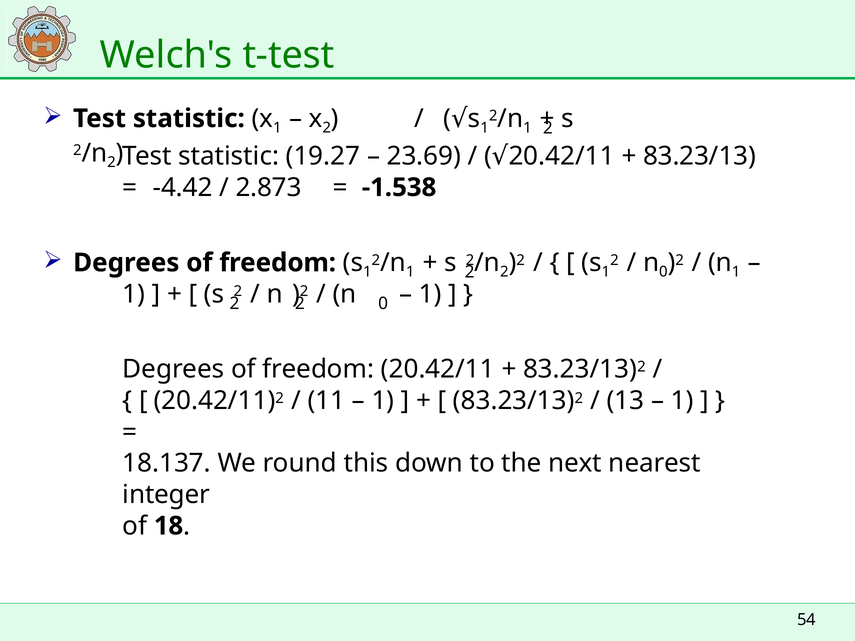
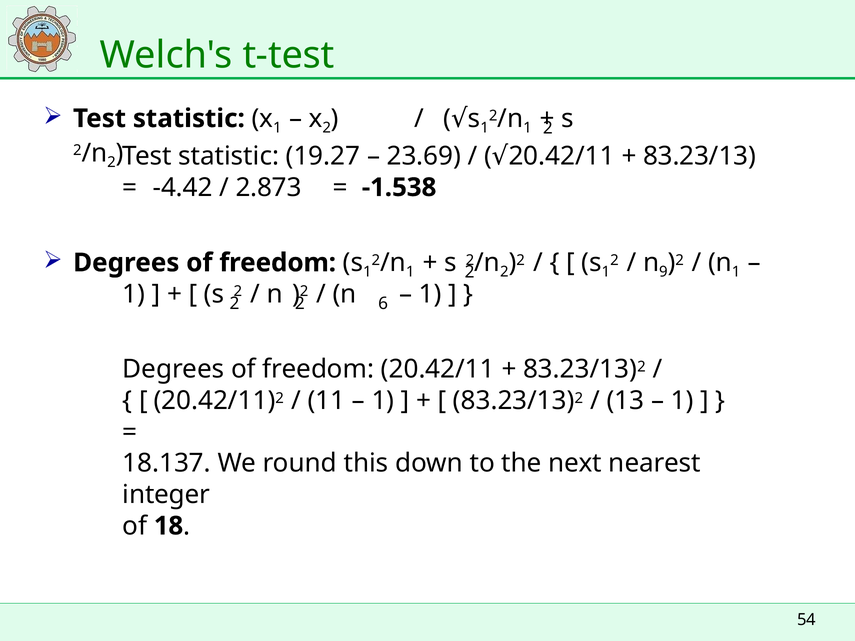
n 0: 0 -> 9
0 at (383, 303): 0 -> 6
